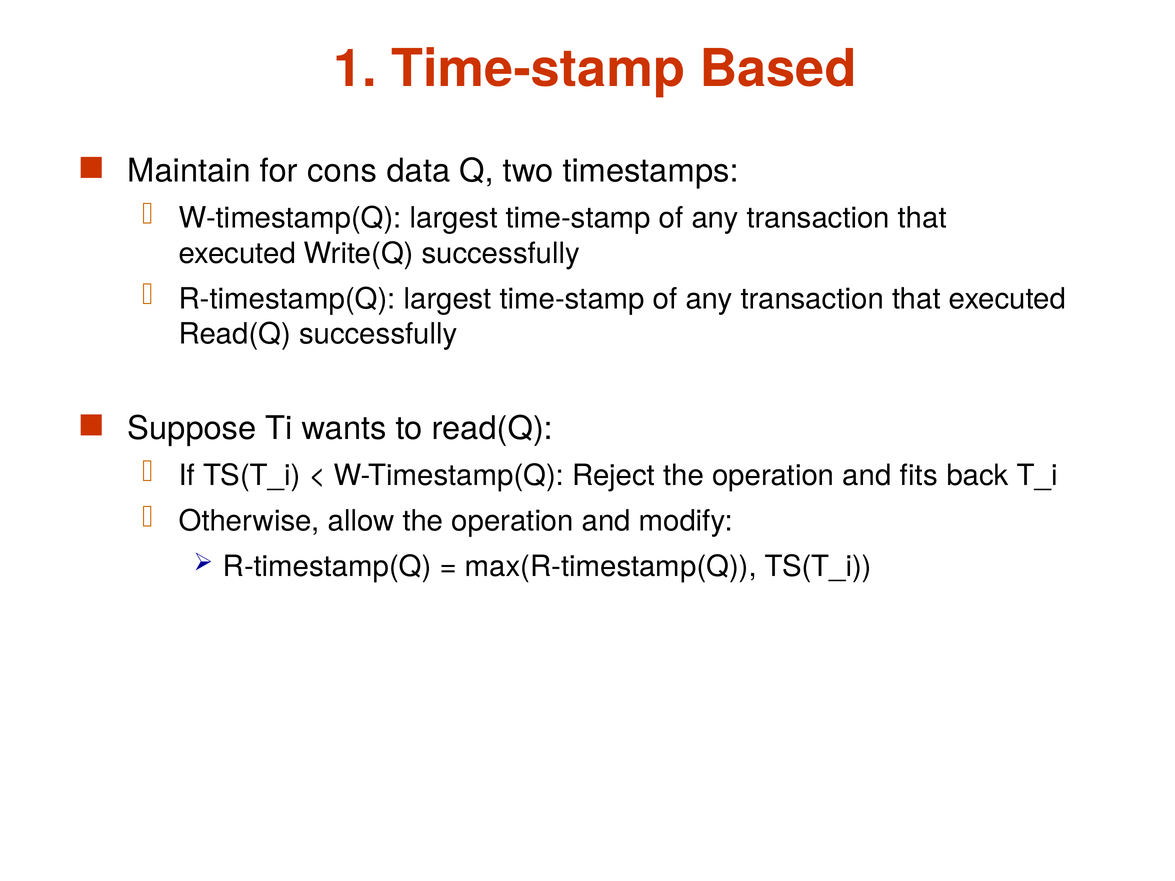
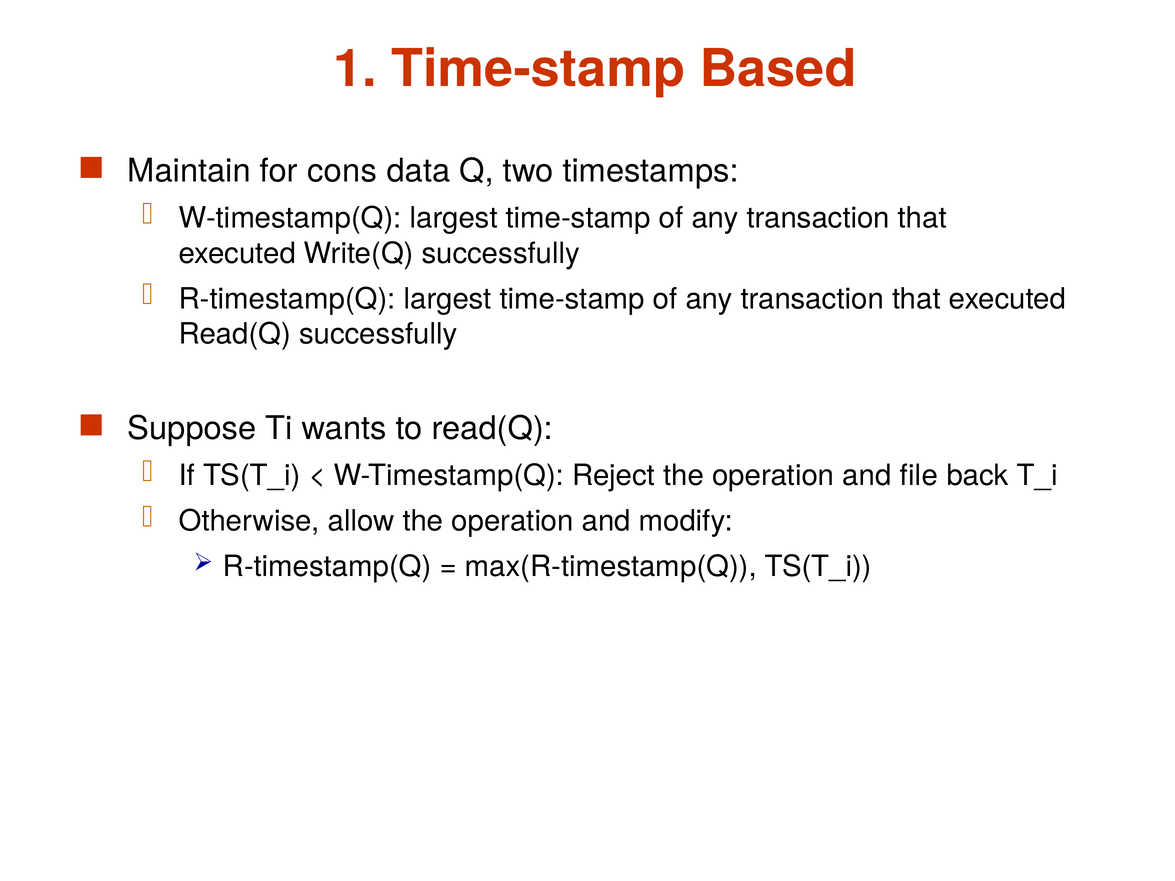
fits: fits -> file
